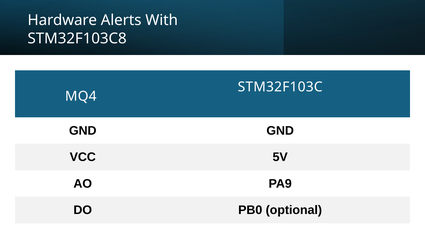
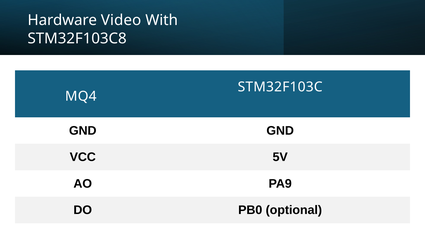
Alerts: Alerts -> Video
